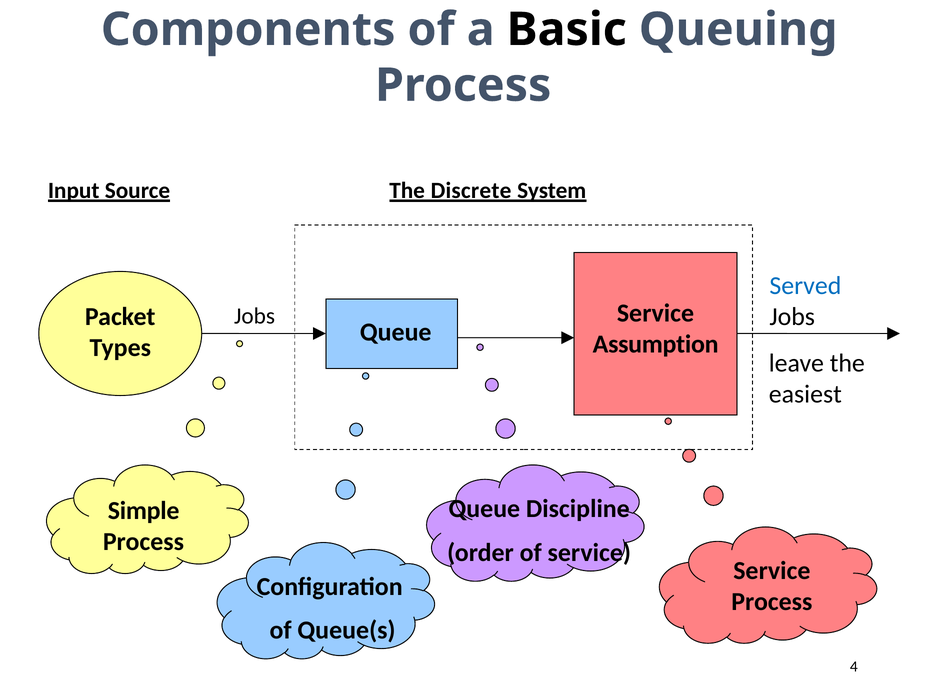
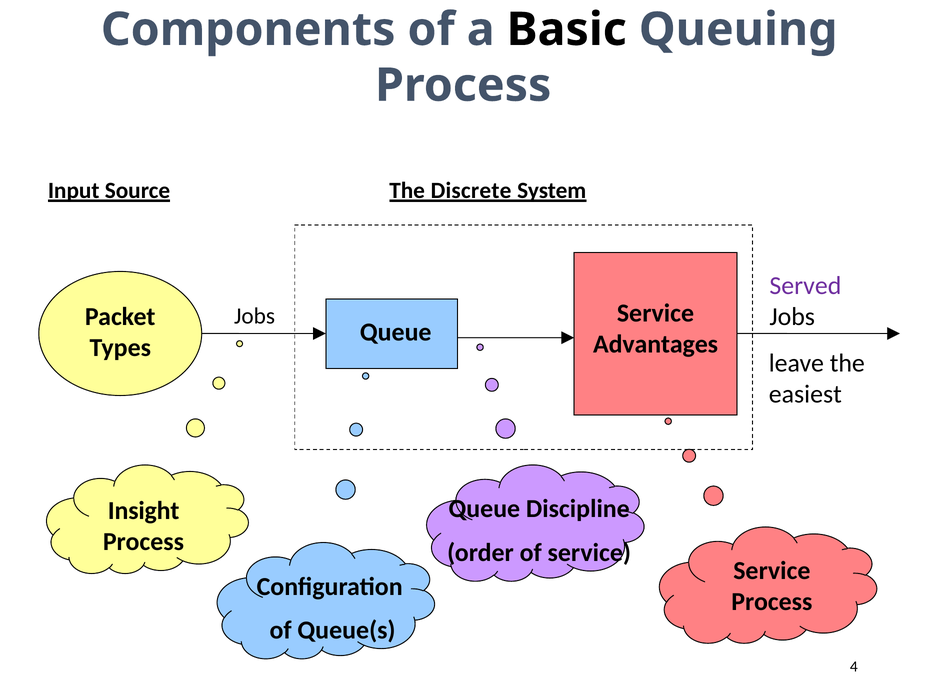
Served colour: blue -> purple
Assumption: Assumption -> Advantages
Simple: Simple -> Insight
